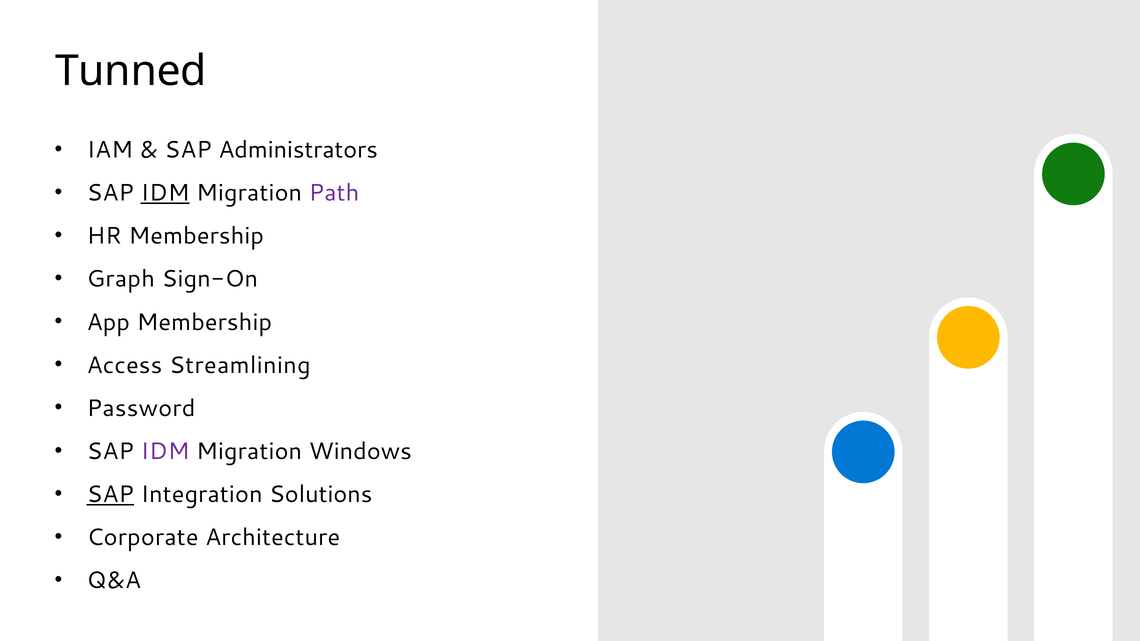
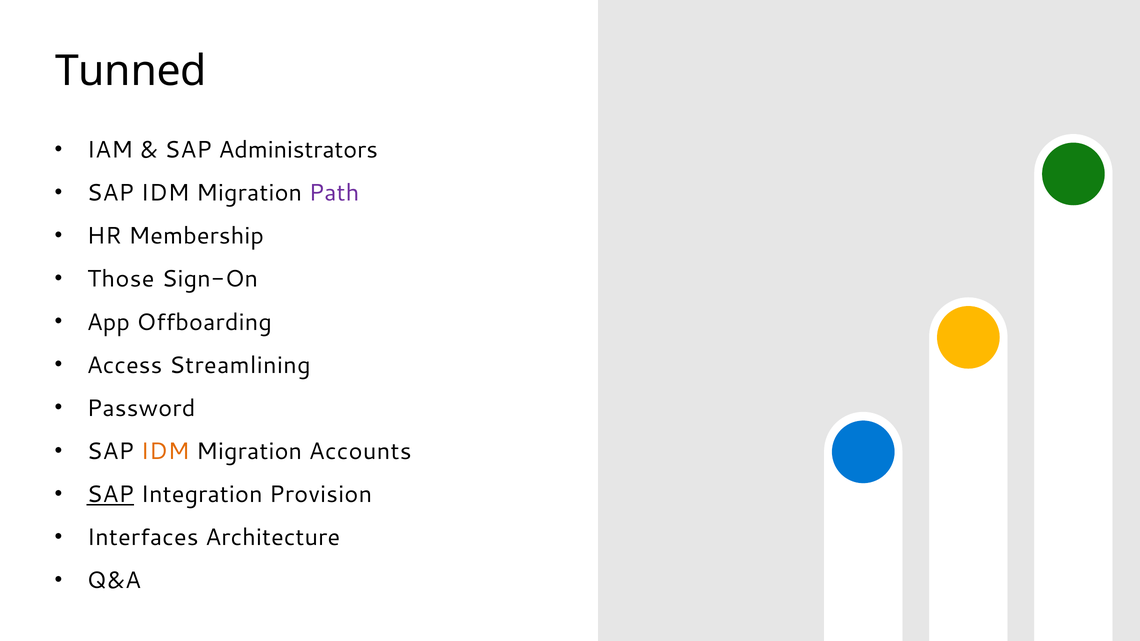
IDM at (165, 193) underline: present -> none
Graph: Graph -> Those
App Membership: Membership -> Offboarding
IDM at (165, 451) colour: purple -> orange
Windows: Windows -> Accounts
Solutions: Solutions -> Provision
Corporate: Corporate -> Interfaces
